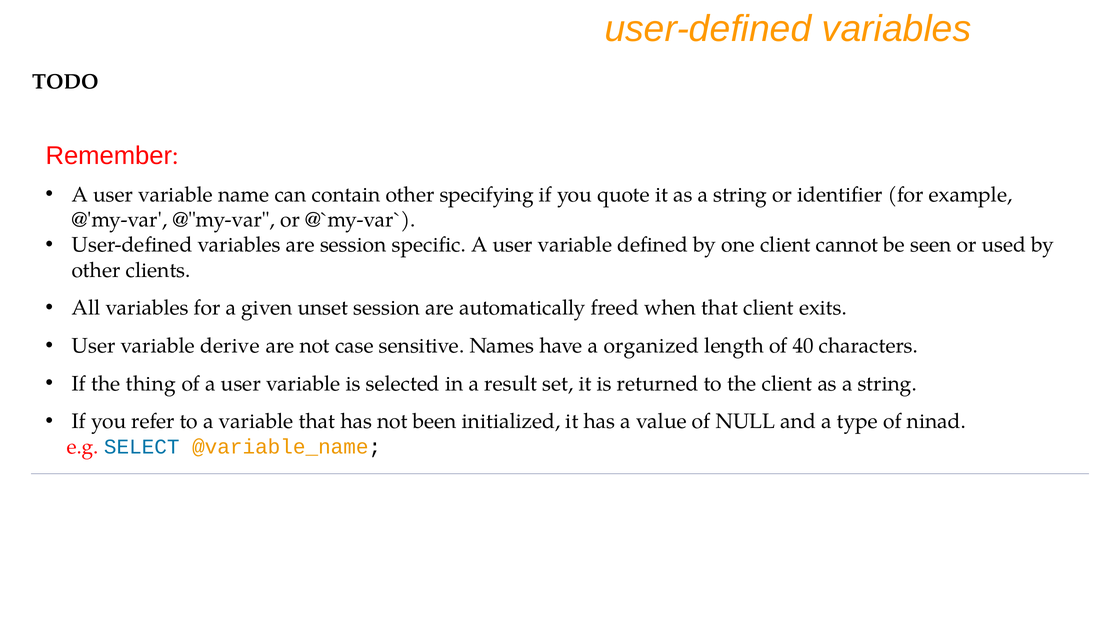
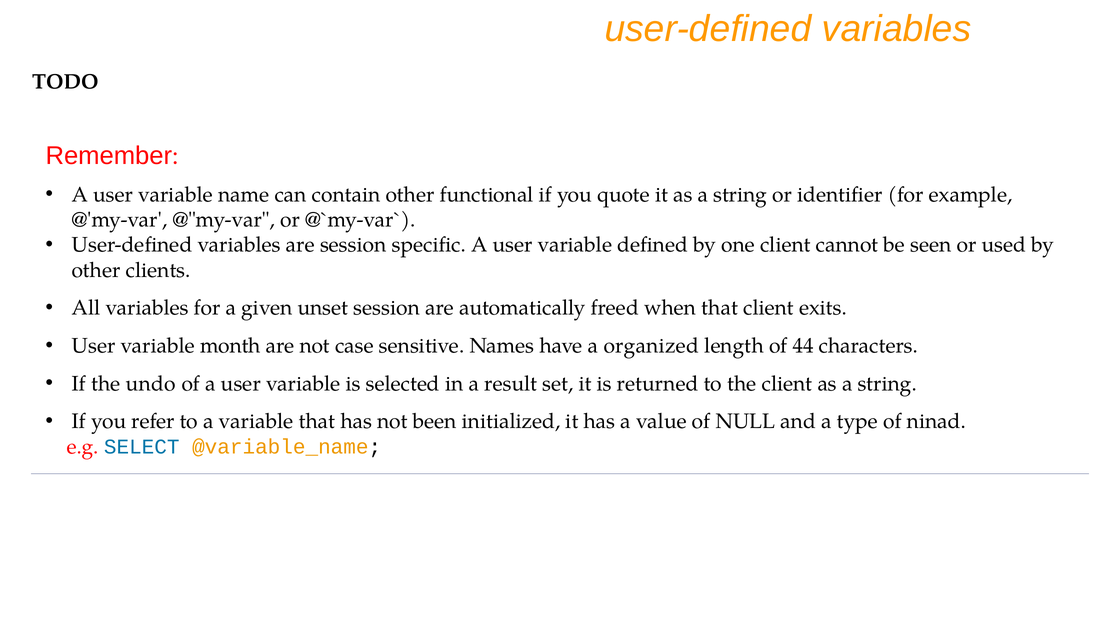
specifying: specifying -> functional
derive: derive -> month
40: 40 -> 44
thing: thing -> undo
